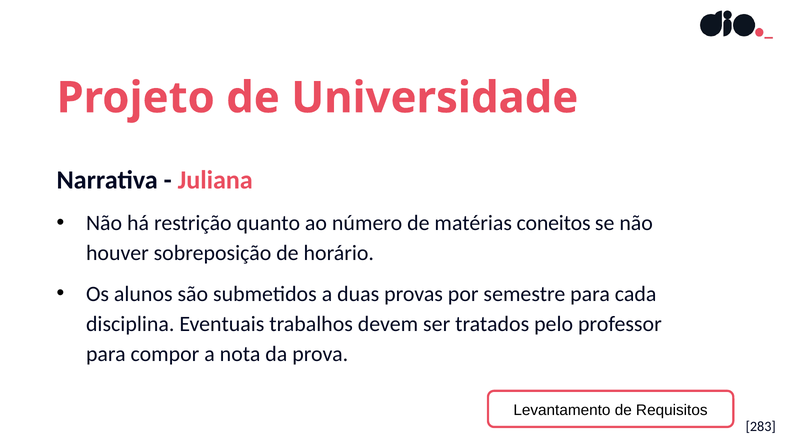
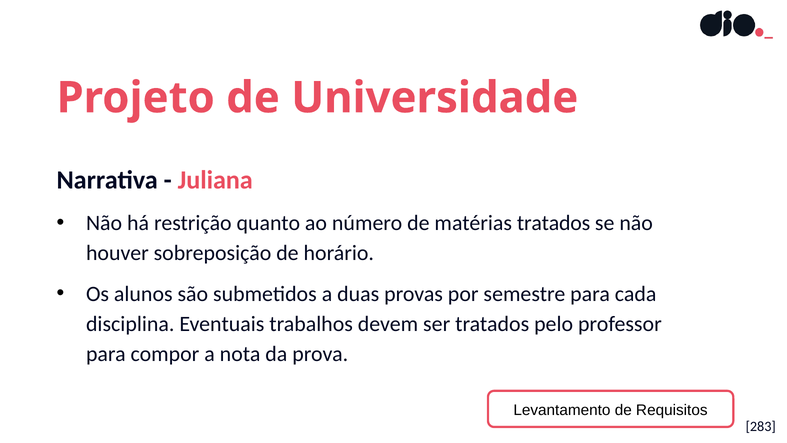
matérias coneitos: coneitos -> tratados
